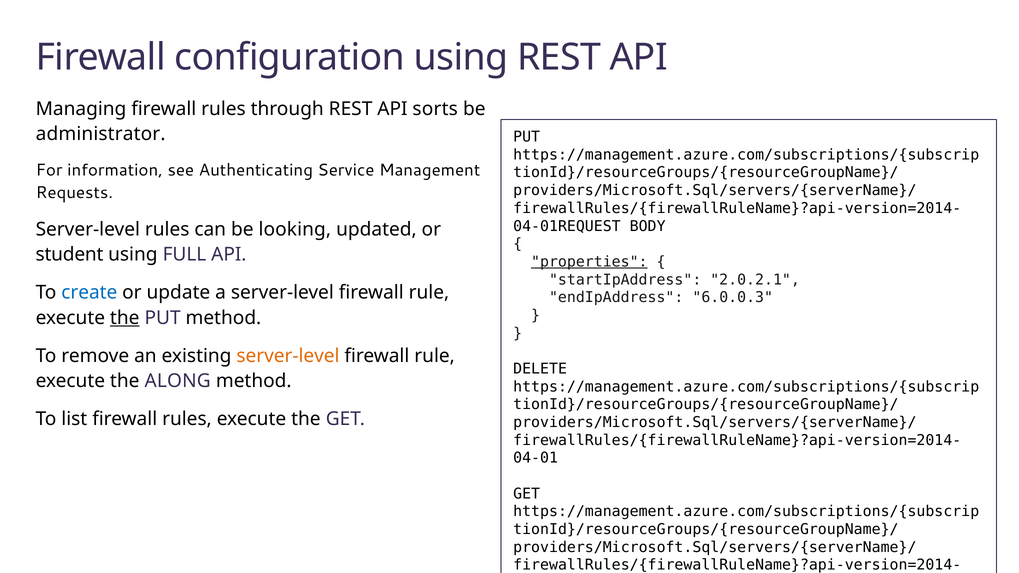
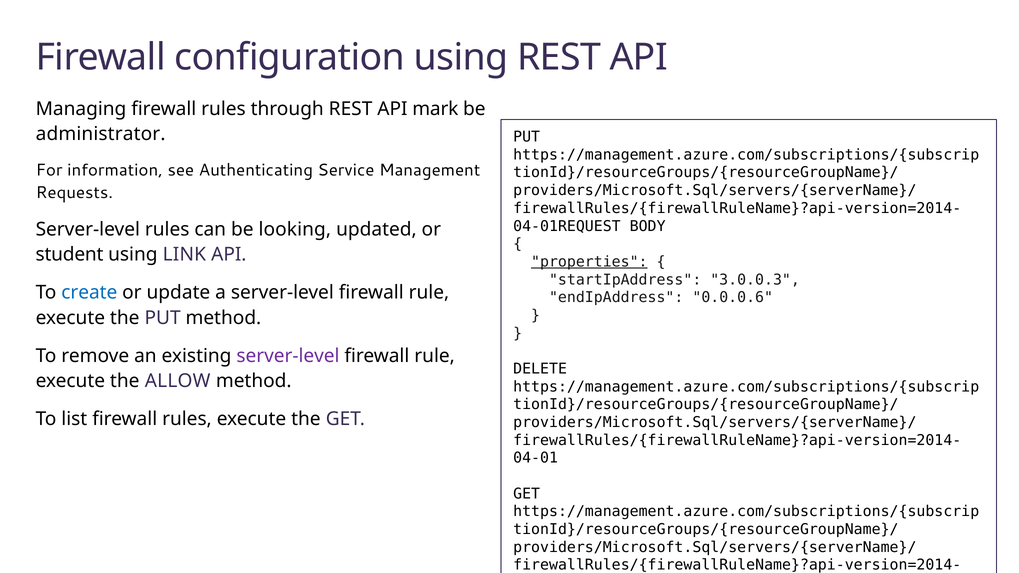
sorts: sorts -> mark
FULL: FULL -> LINK
2.0.2.1: 2.0.2.1 -> 3.0.0.3
6.0.0.3: 6.0.0.3 -> 0.0.0.6
the at (125, 318) underline: present -> none
server-level at (288, 356) colour: orange -> purple
ALONG: ALONG -> ALLOW
